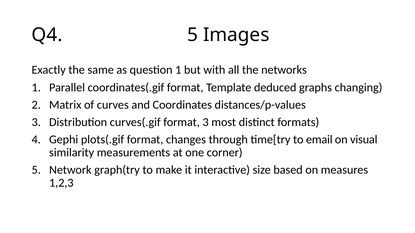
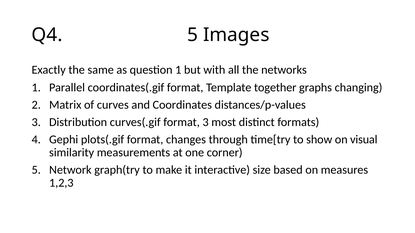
deduced: deduced -> together
email: email -> show
